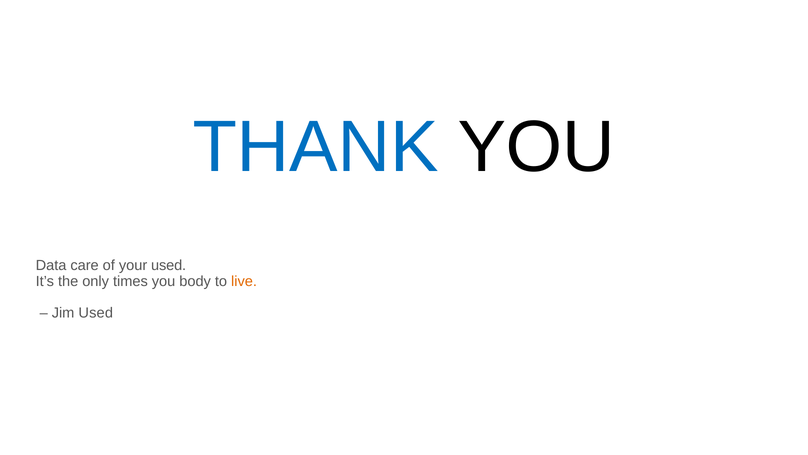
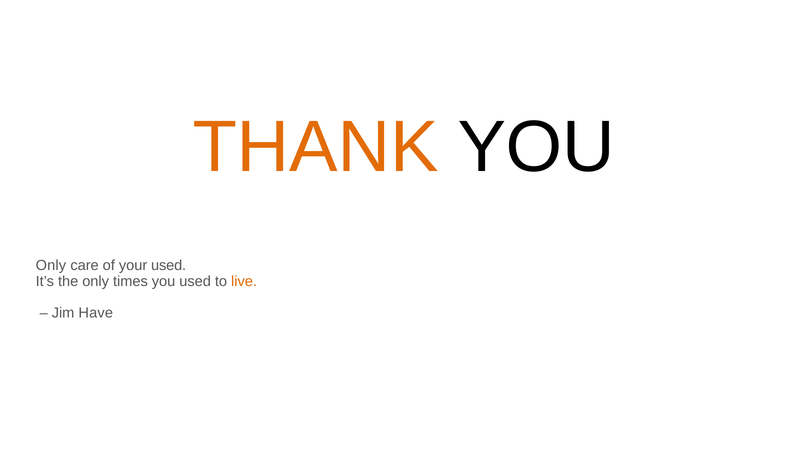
THANK colour: blue -> orange
Data at (51, 265): Data -> Only
you body: body -> used
Jim Used: Used -> Have
